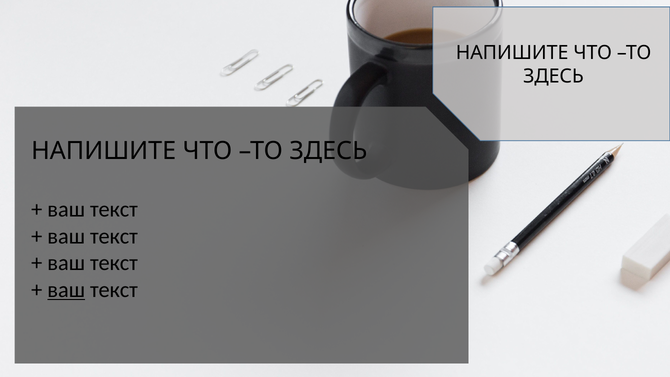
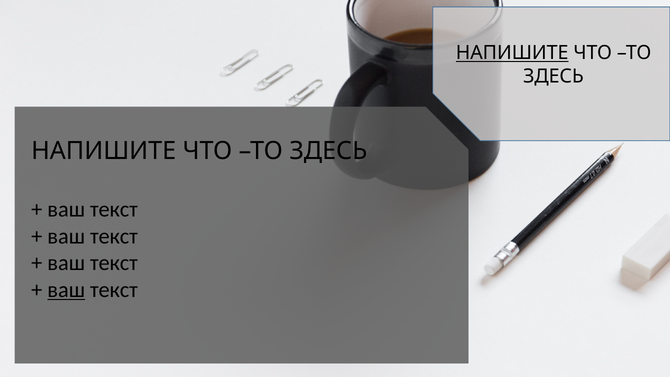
НАПИШИТЕ at (512, 53) underline: none -> present
